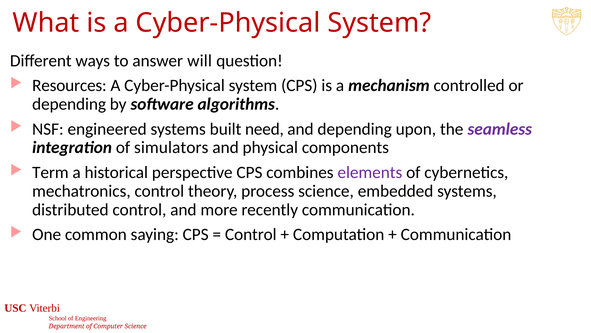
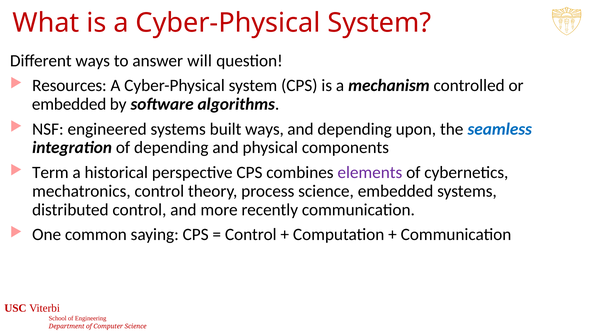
depending at (69, 104): depending -> embedded
built need: need -> ways
seamless colour: purple -> blue
of simulators: simulators -> depending
